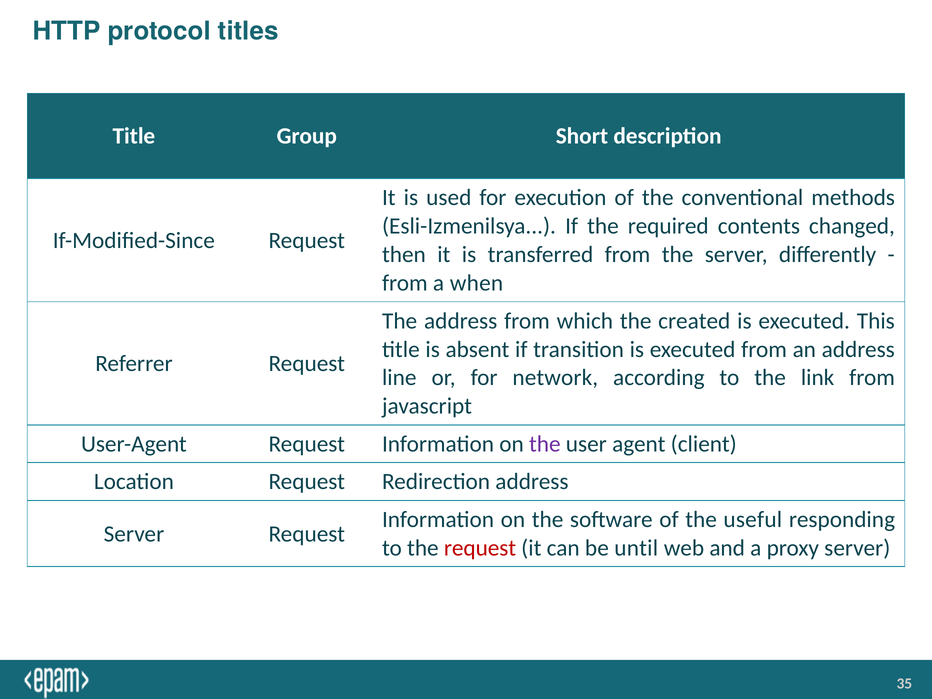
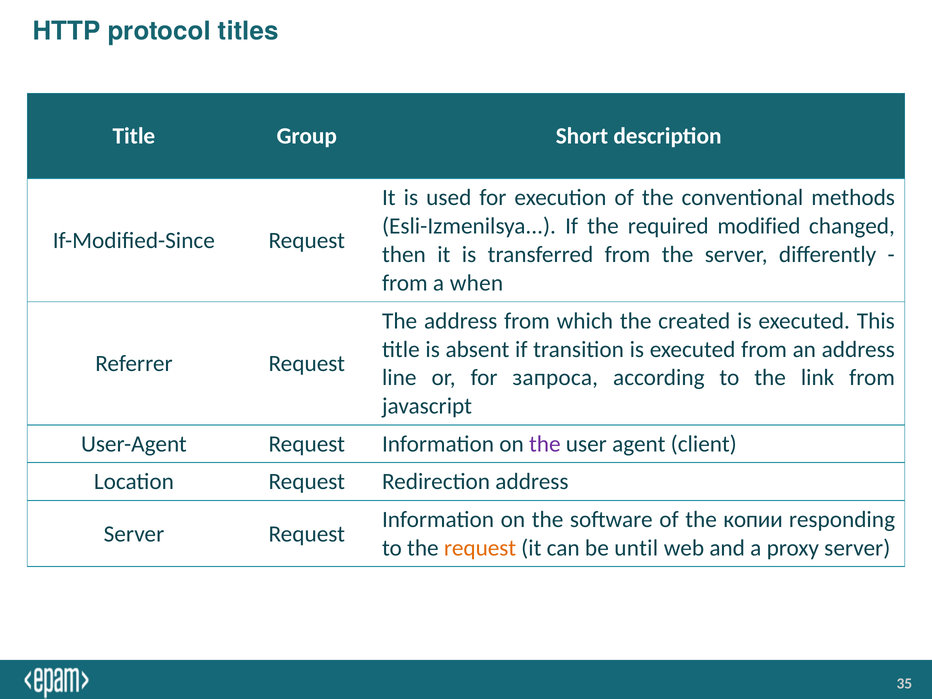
contents: contents -> modified
network: network -> запроса
useful: useful -> копии
request at (480, 548) colour: red -> orange
